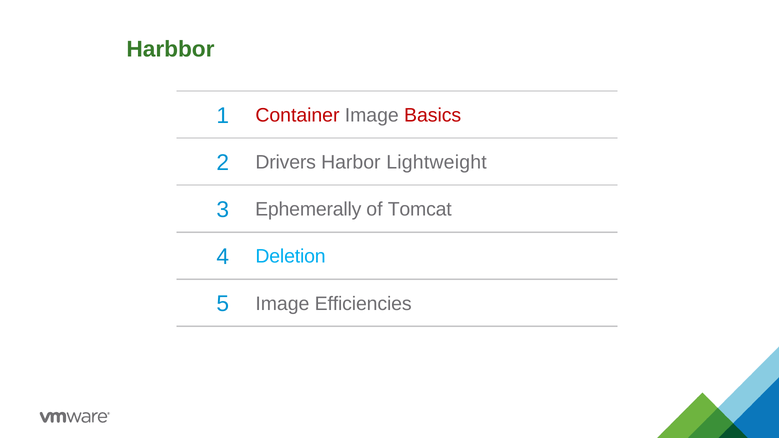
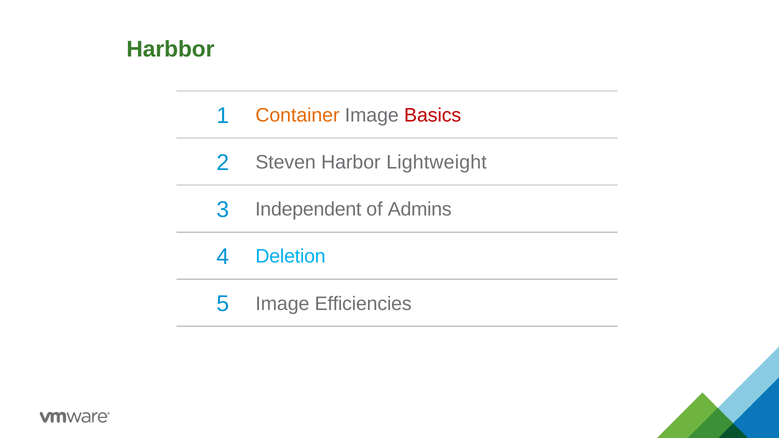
Container colour: red -> orange
Drivers: Drivers -> Steven
Ephemerally: Ephemerally -> Independent
Tomcat: Tomcat -> Admins
